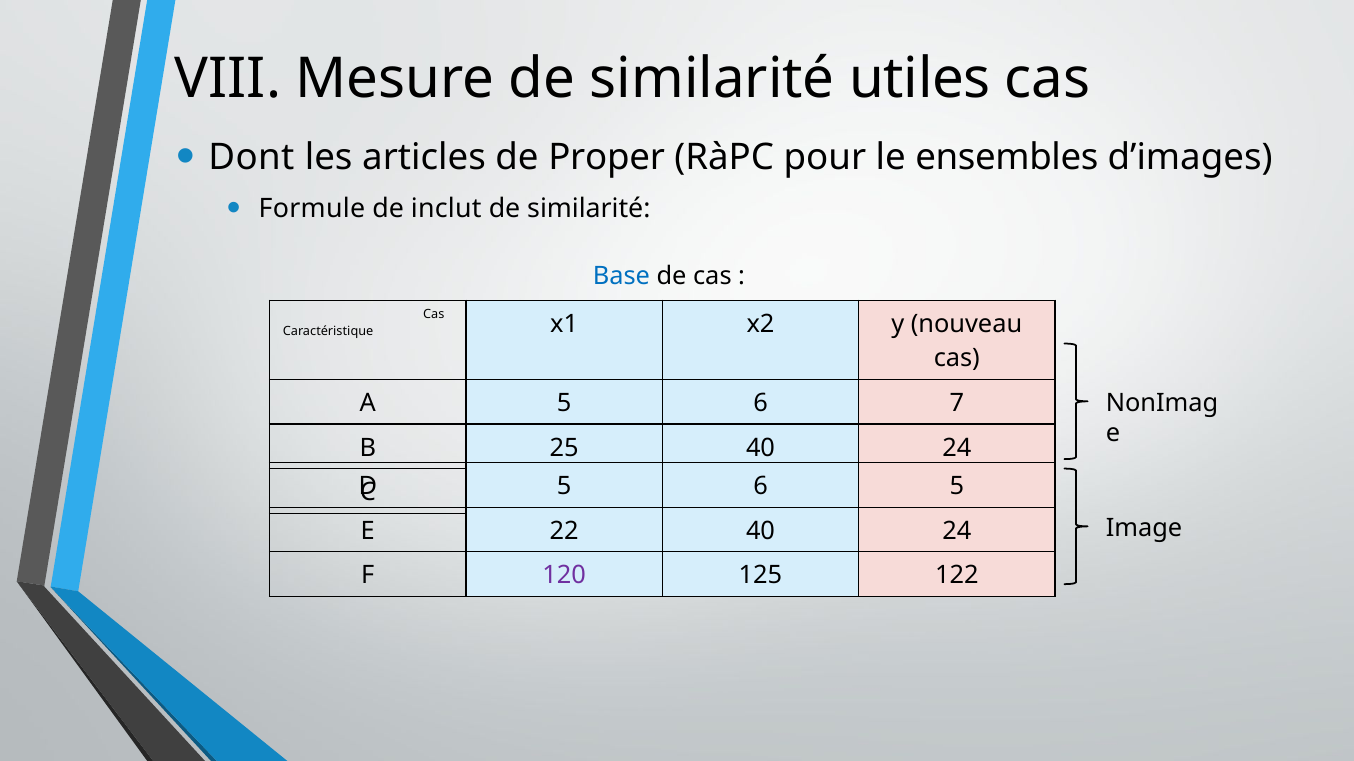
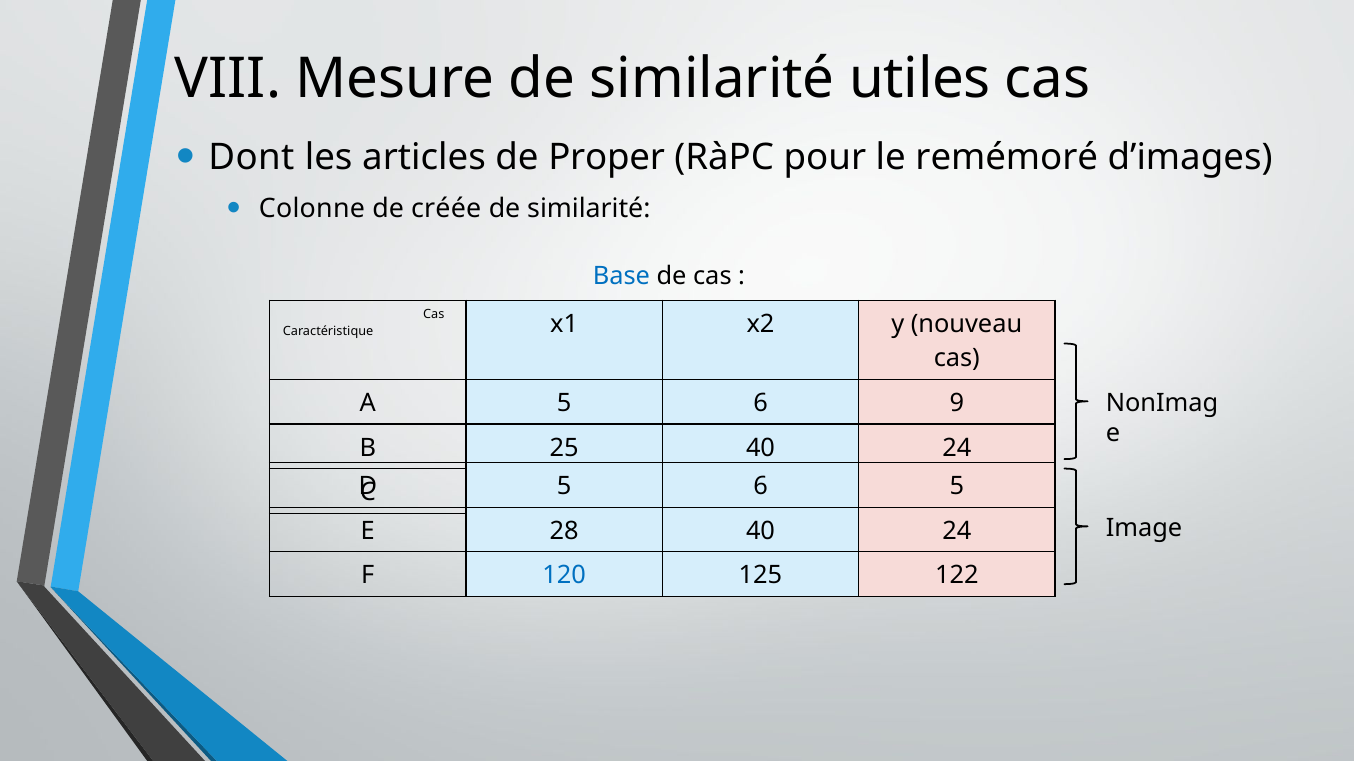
ensembles: ensembles -> remémoré
Formule: Formule -> Colonne
inclut: inclut -> créée
7: 7 -> 9
22: 22 -> 28
120 at (564, 576) colour: purple -> blue
